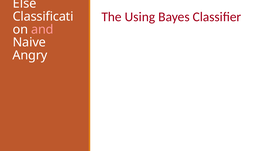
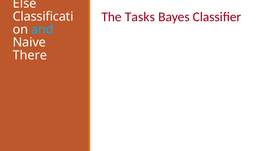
Using: Using -> Tasks
and colour: pink -> light blue
Angry: Angry -> There
